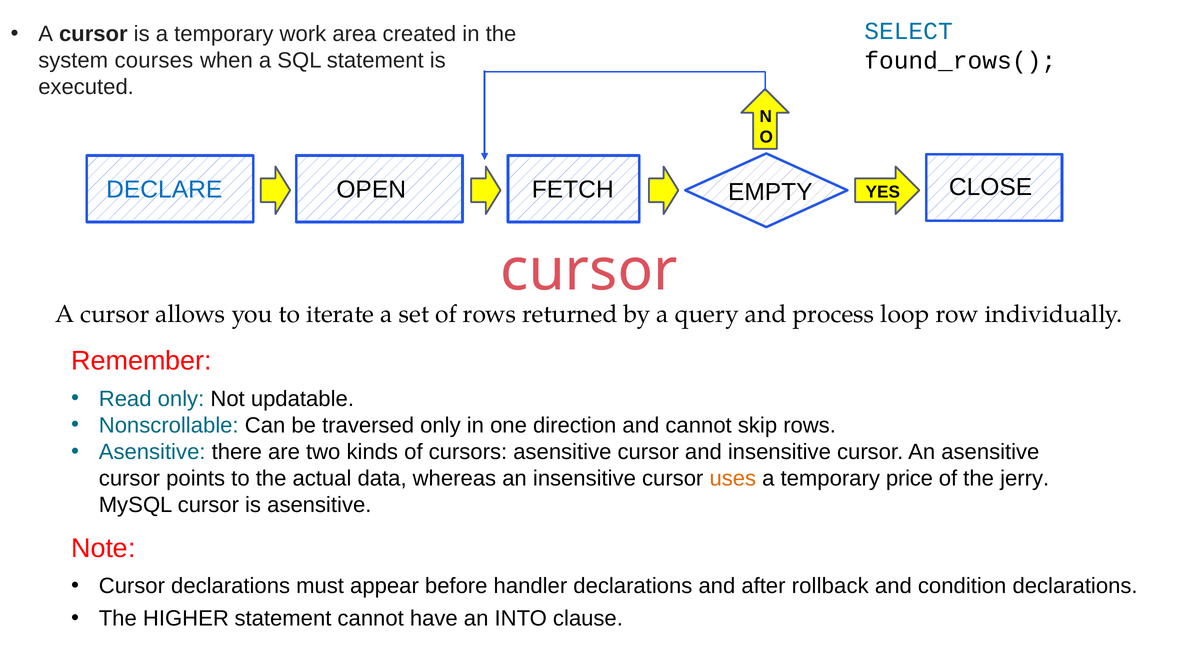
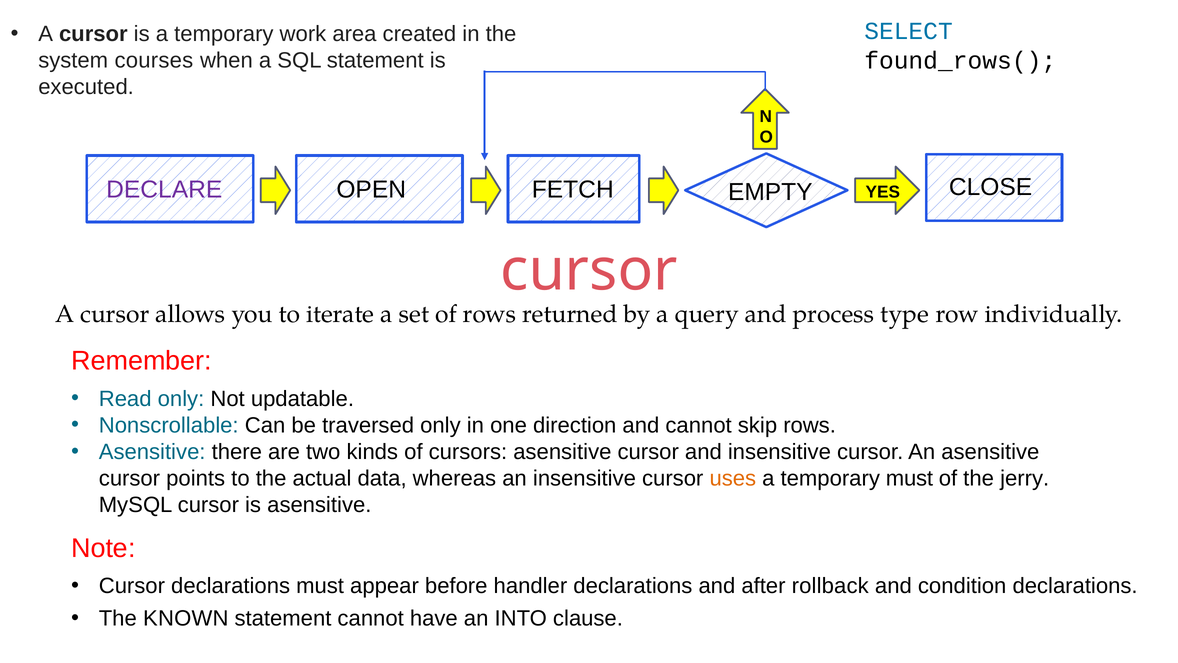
DECLARE colour: blue -> purple
loop: loop -> type
temporary price: price -> must
HIGHER: HIGHER -> KNOWN
